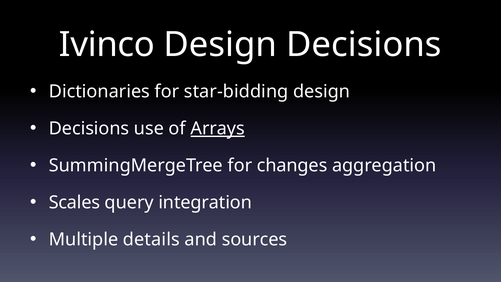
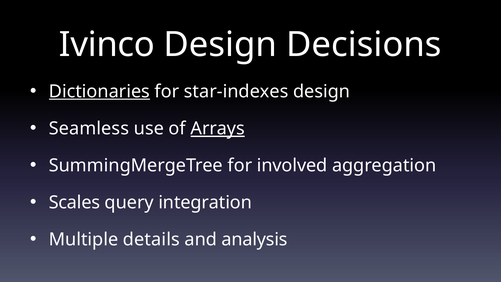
Dictionaries underline: none -> present
star-bidding: star-bidding -> star-indexes
Decisions at (89, 128): Decisions -> Seamless
changes: changes -> involved
sources: sources -> analysis
